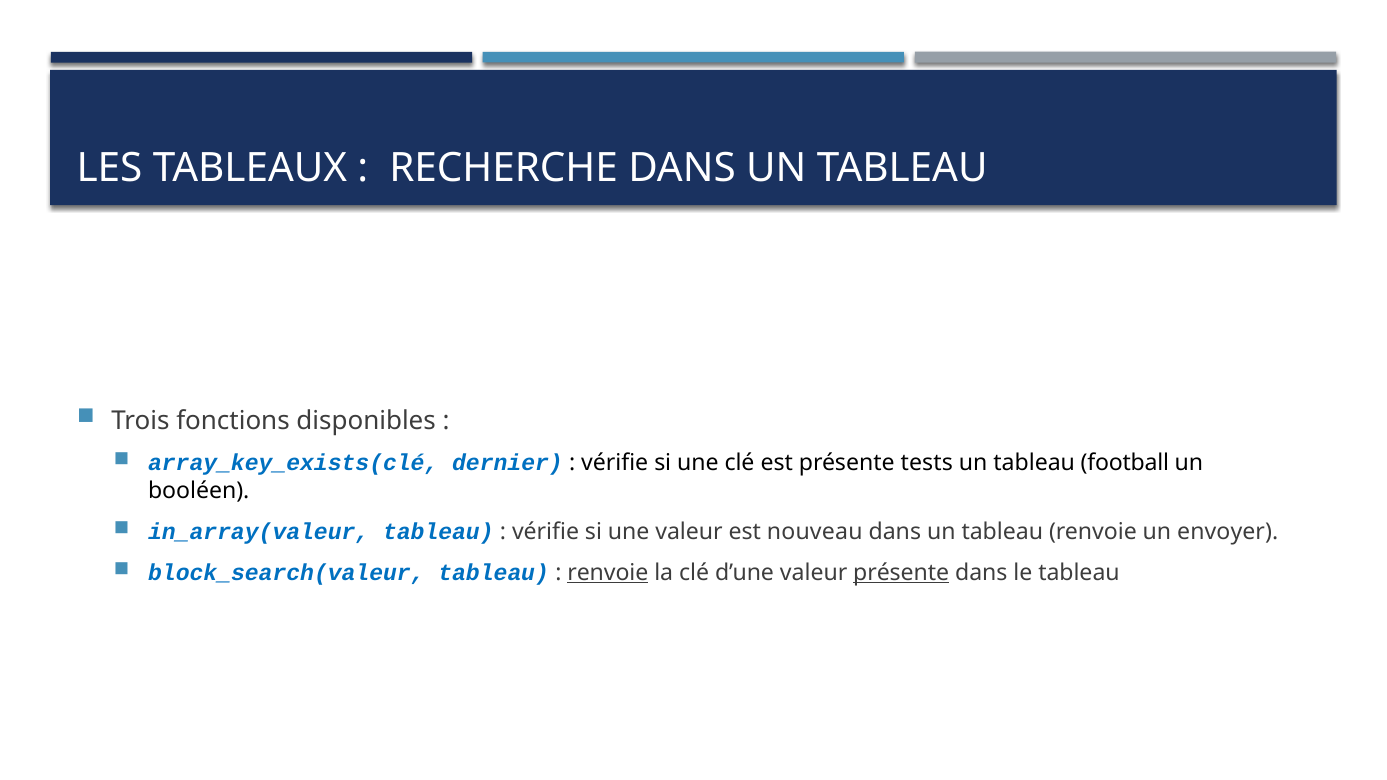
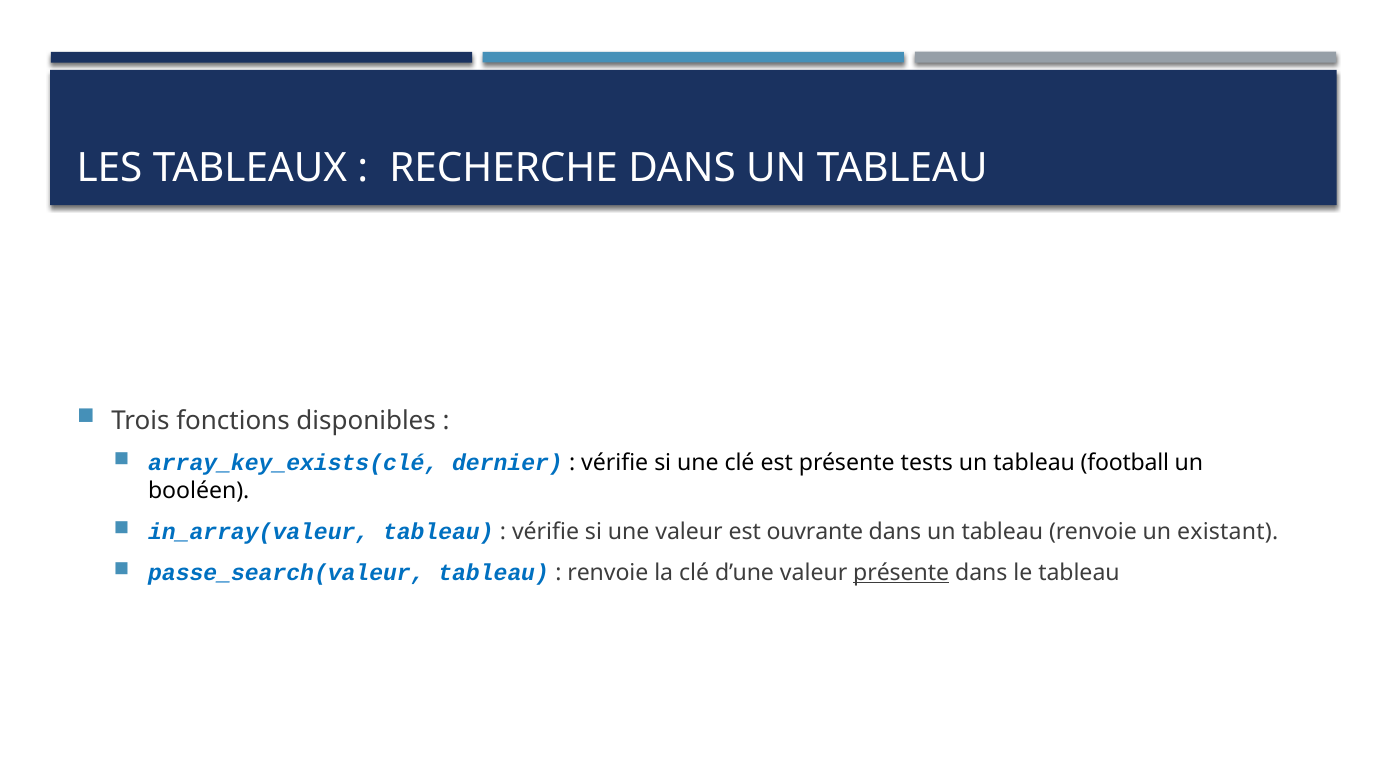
nouveau: nouveau -> ouvrante
envoyer: envoyer -> existant
block_search(valeur: block_search(valeur -> passe_search(valeur
renvoie at (608, 573) underline: present -> none
